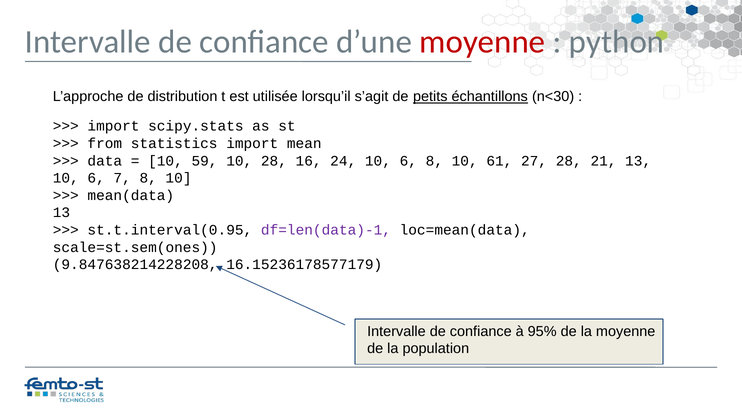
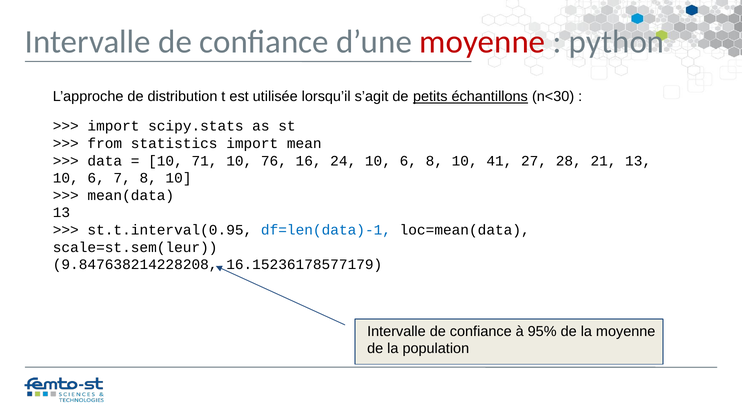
59: 59 -> 71
10 28: 28 -> 76
61: 61 -> 41
df=len(data)-1 colour: purple -> blue
scale=st.sem(ones: scale=st.sem(ones -> scale=st.sem(leur
